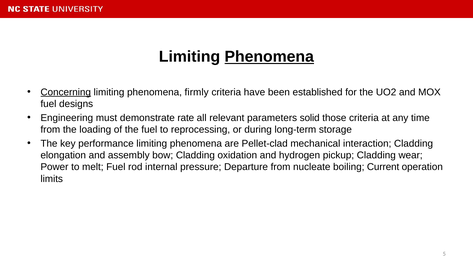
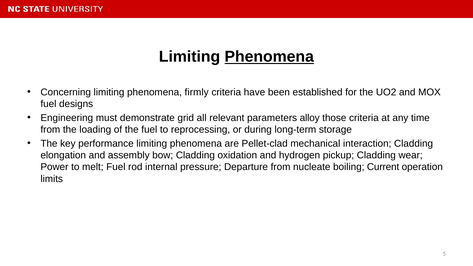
Concerning underline: present -> none
rate: rate -> grid
solid: solid -> alloy
